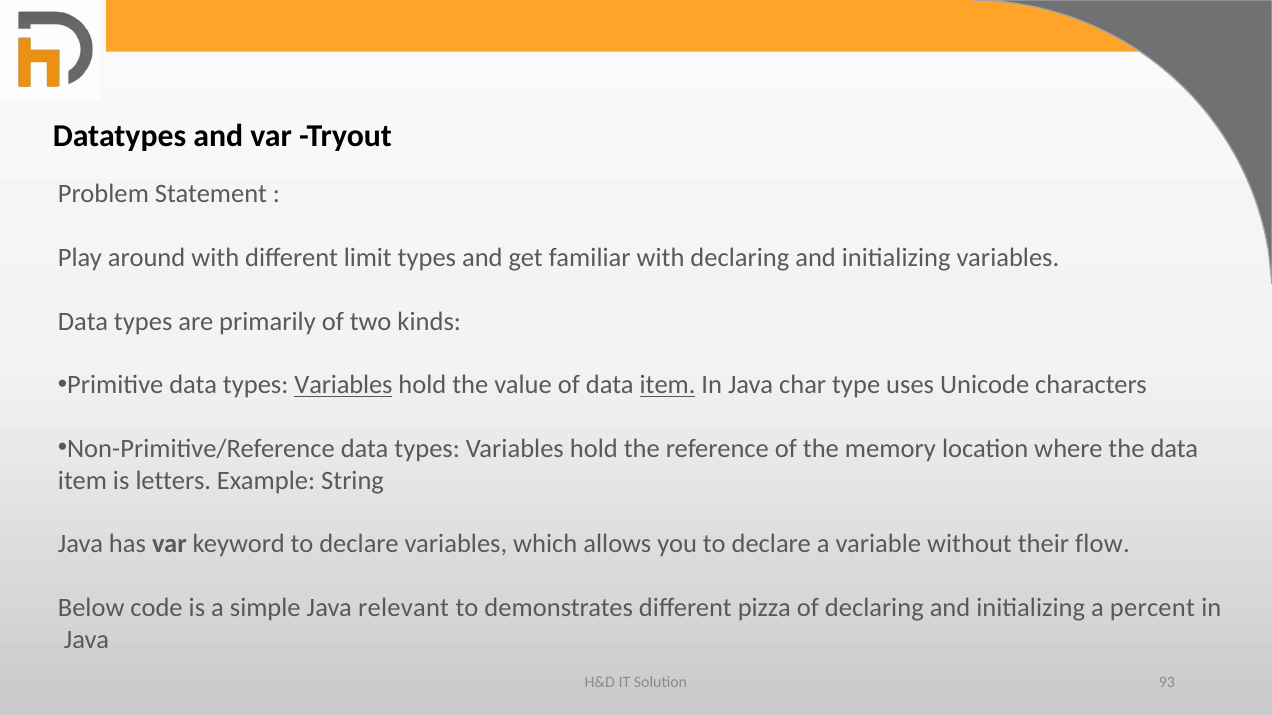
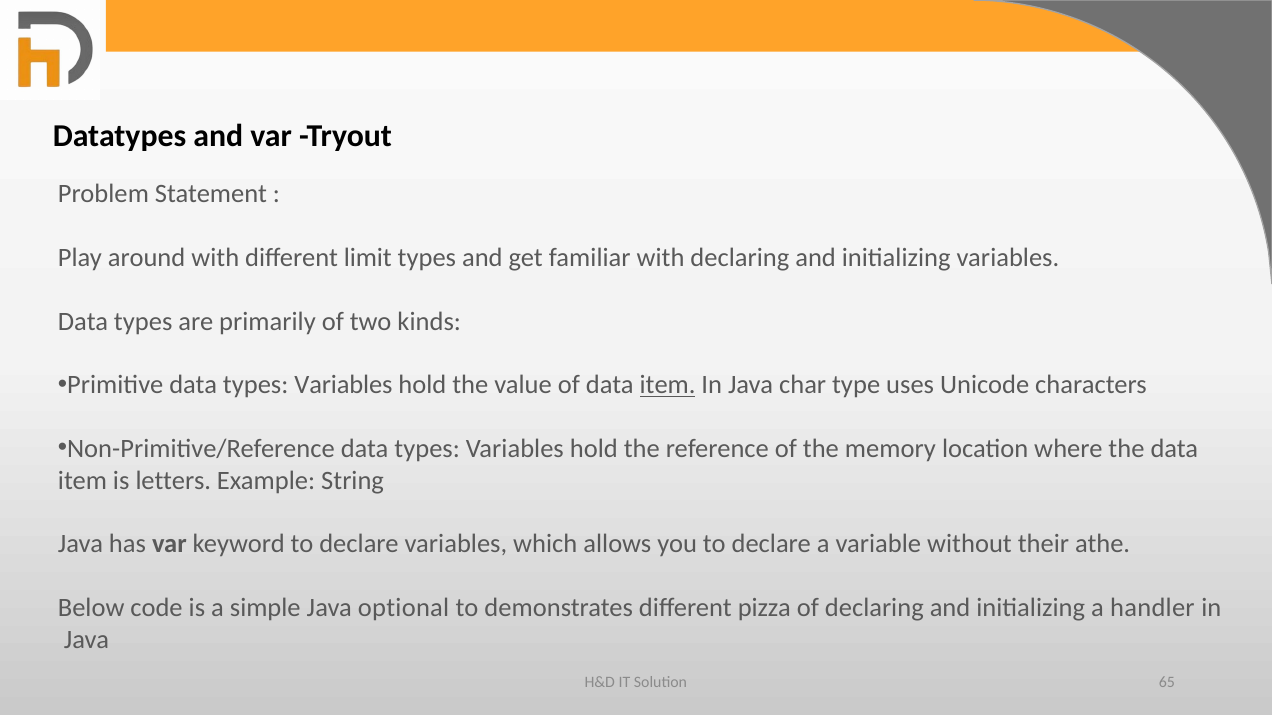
Variables at (344, 385) underline: present -> none
flow: flow -> athe
relevant: relevant -> optional
percent: percent -> handler
93: 93 -> 65
